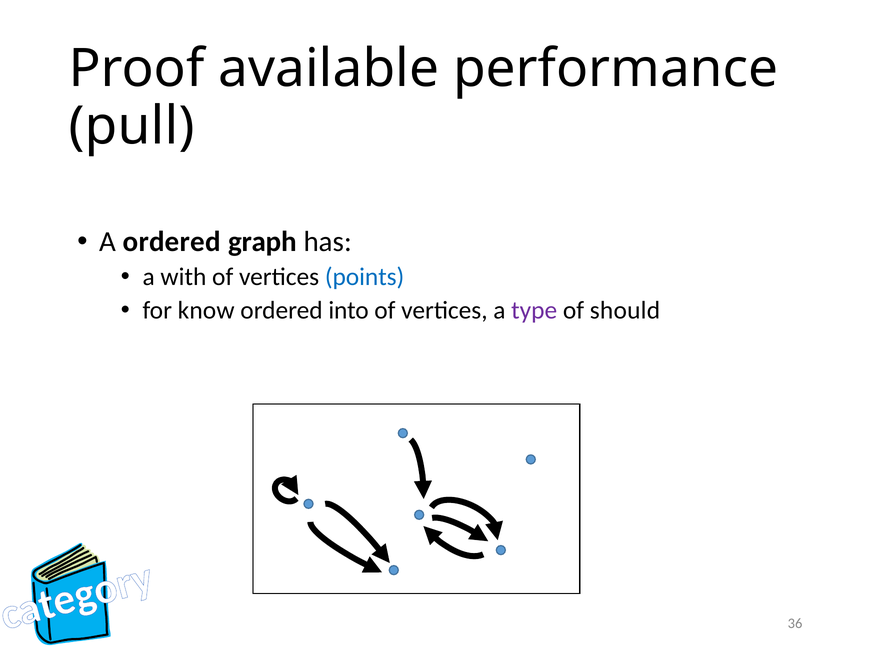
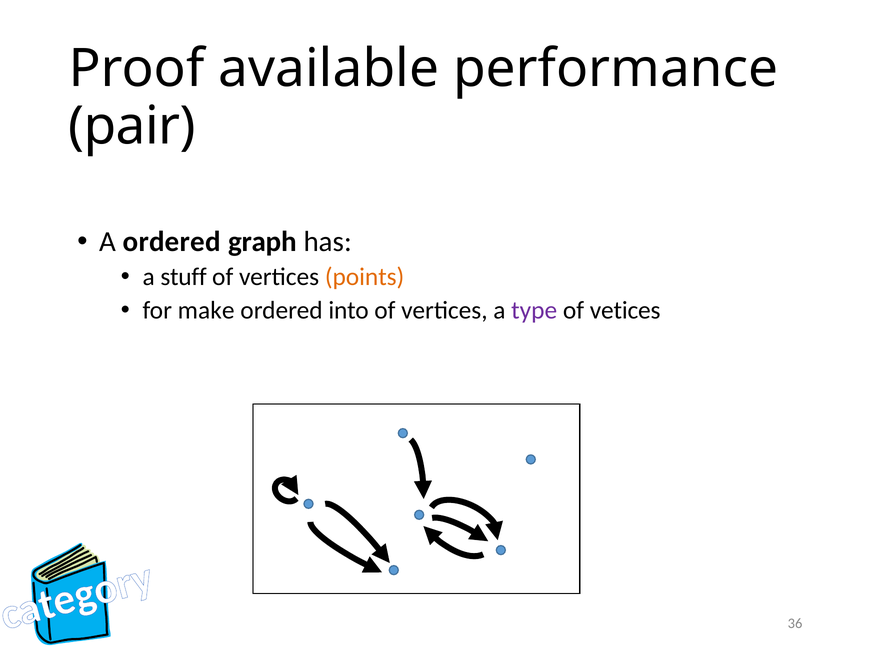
pull: pull -> pair
with: with -> stuff
points colour: blue -> orange
know: know -> make
should: should -> vetices
